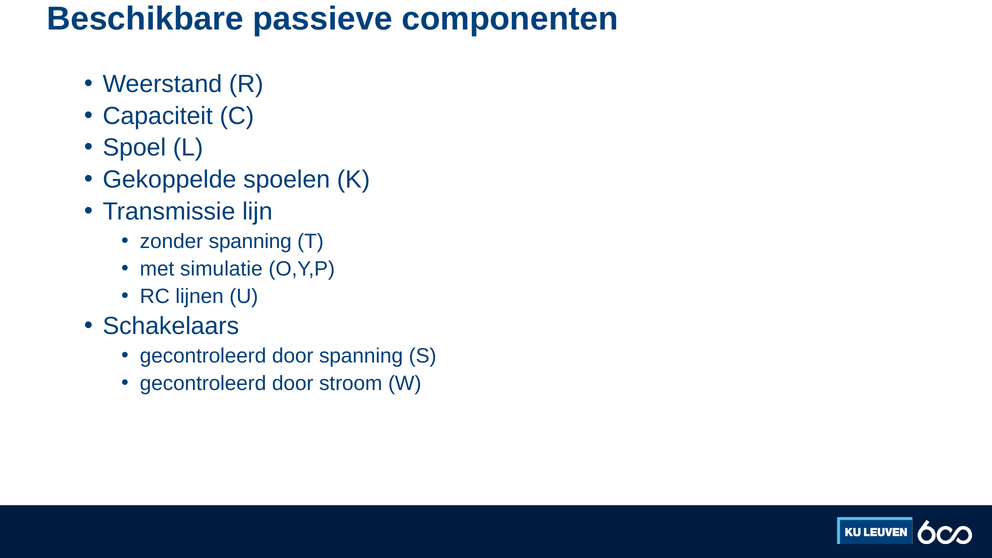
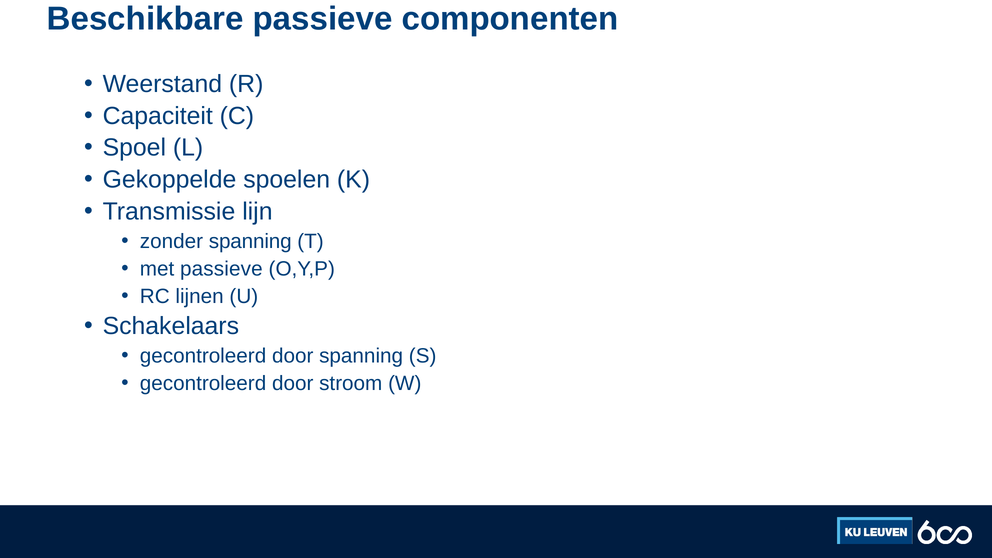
met simulatie: simulatie -> passieve
